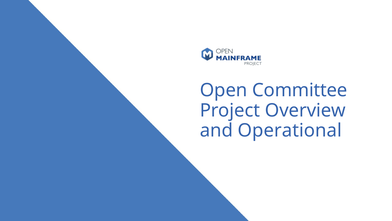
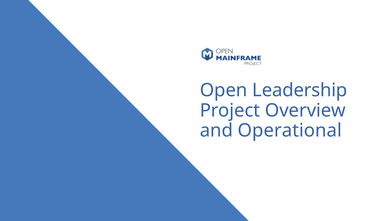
Committee: Committee -> Leadership
